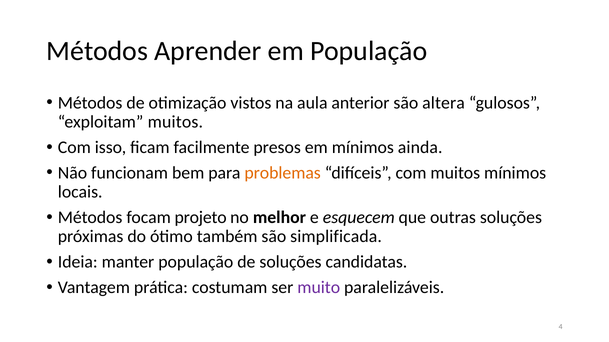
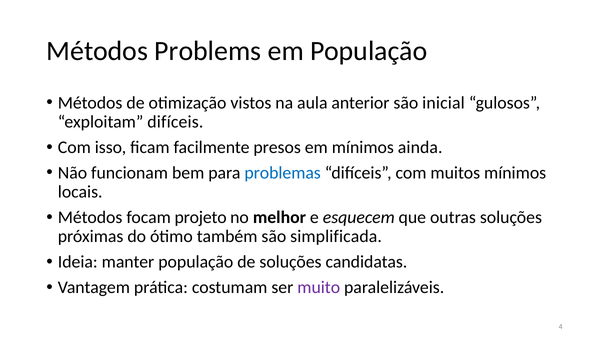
Aprender: Aprender -> Problems
altera: altera -> inicial
exploitam muitos: muitos -> difíceis
problemas colour: orange -> blue
